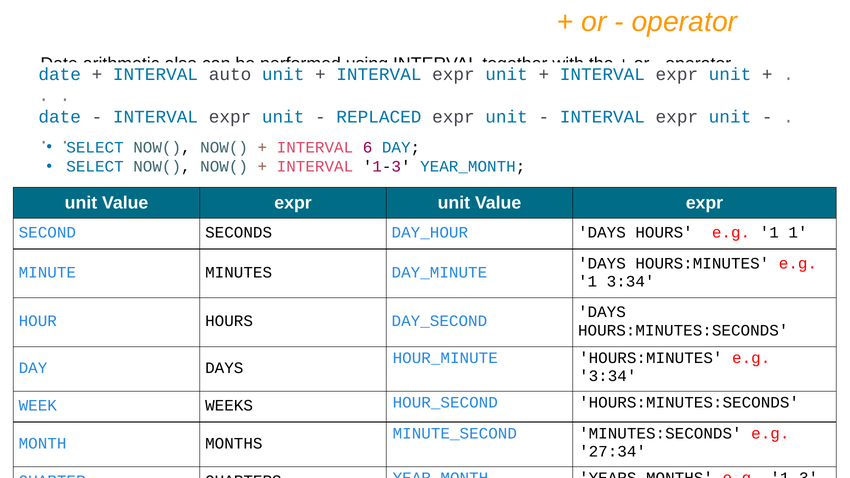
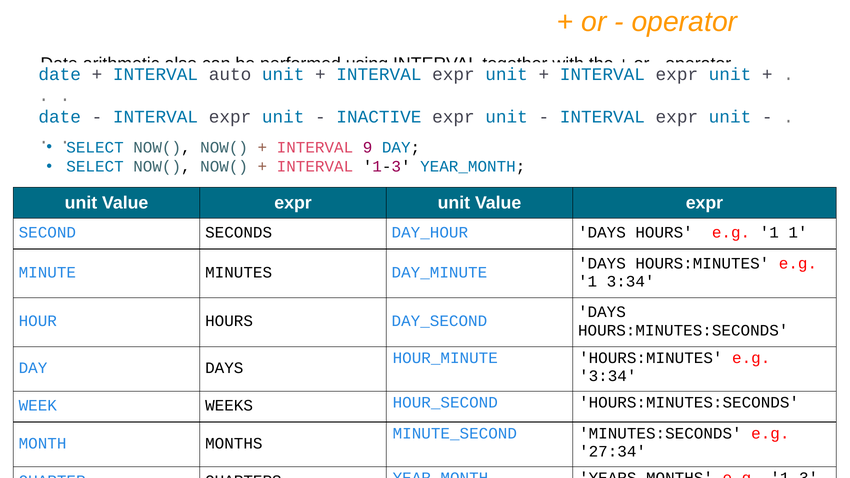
REPLACED: REPLACED -> INACTIVE
6: 6 -> 9
